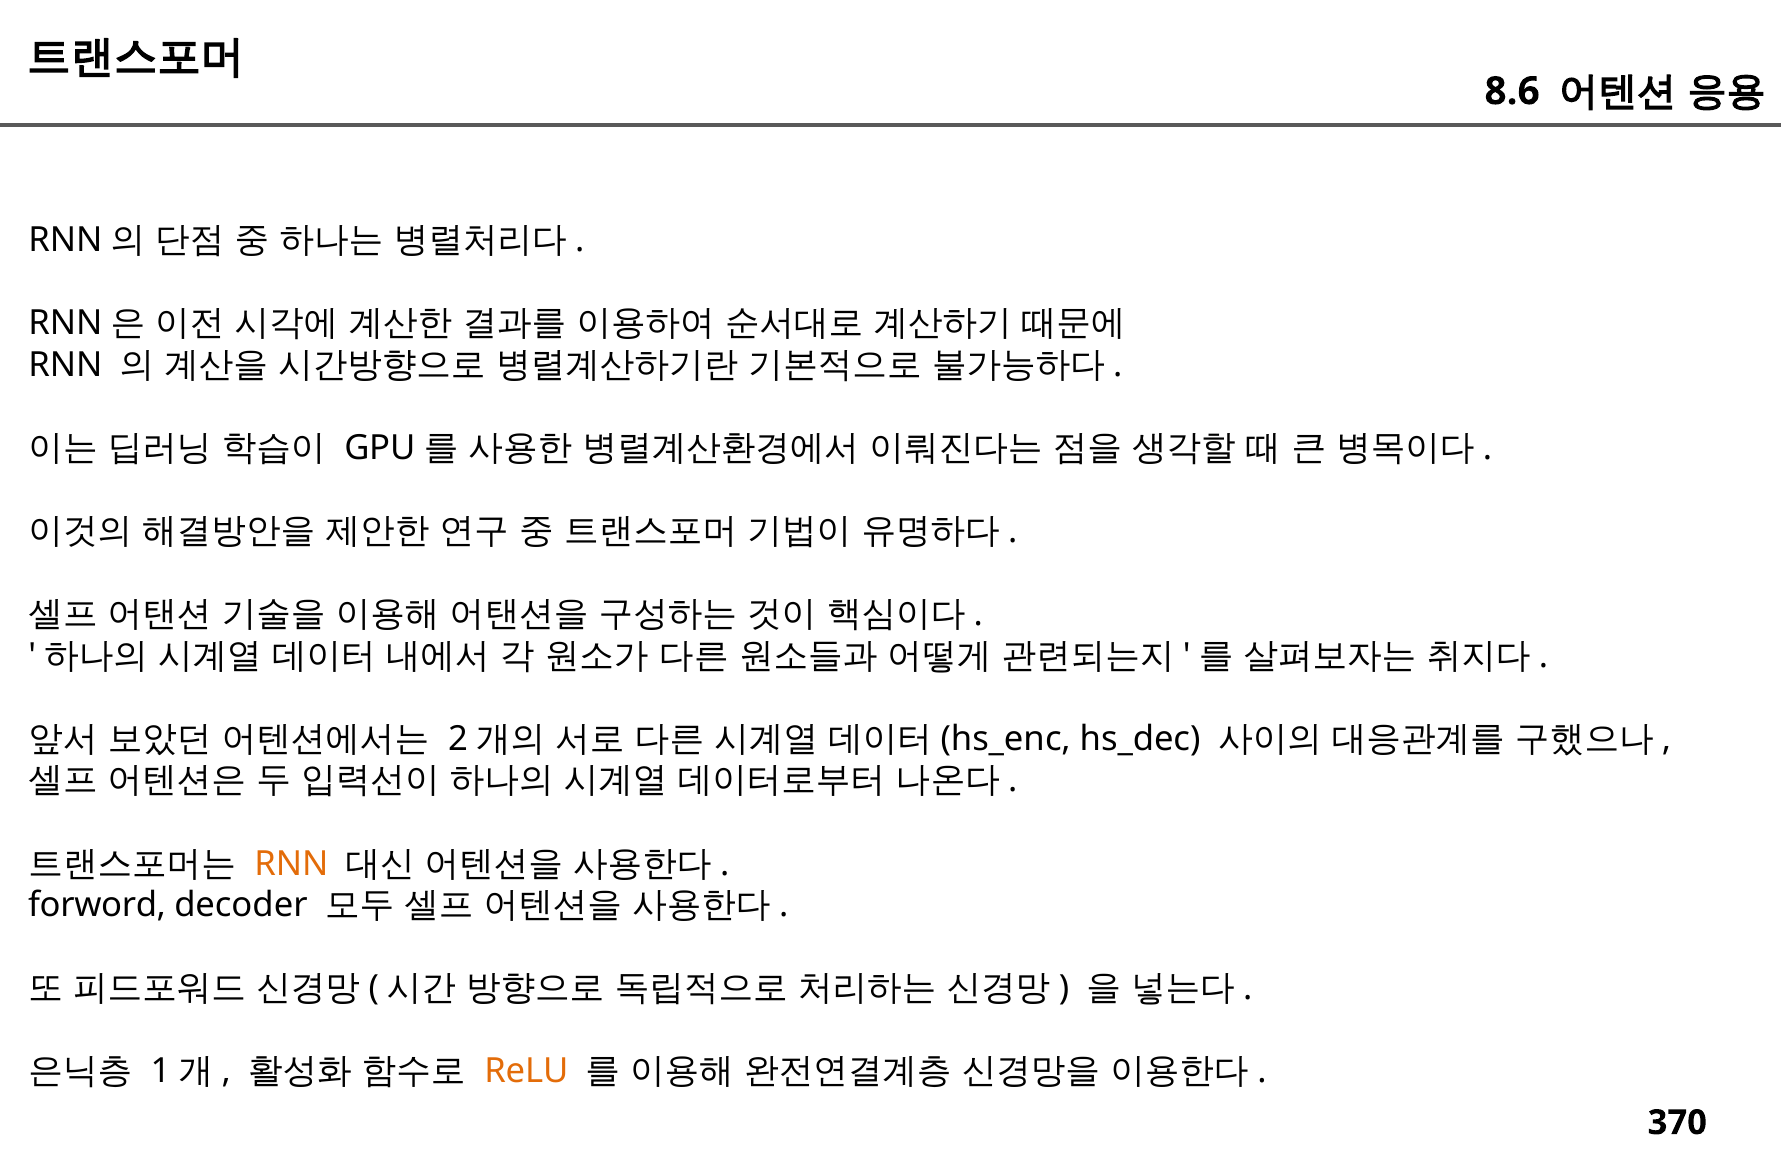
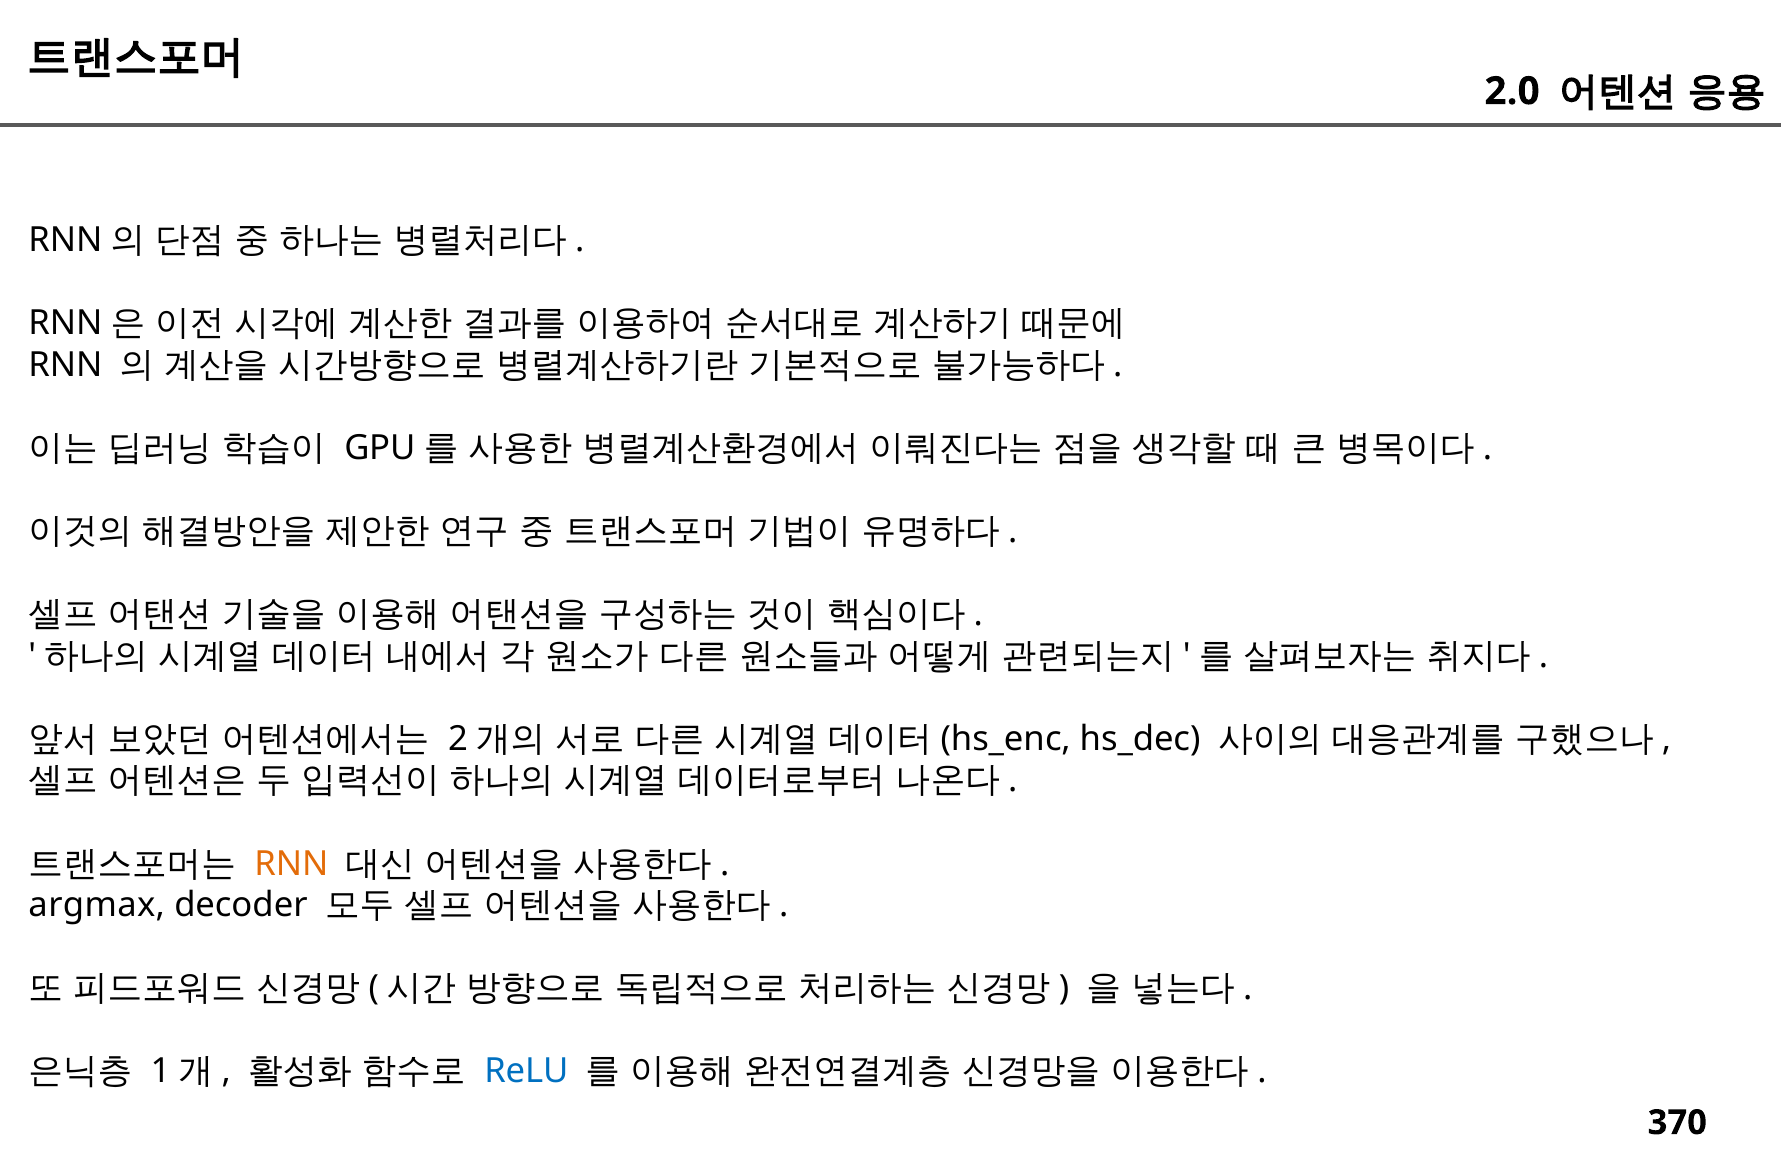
8.6: 8.6 -> 2.0
forword: forword -> argmax
ReLU colour: orange -> blue
